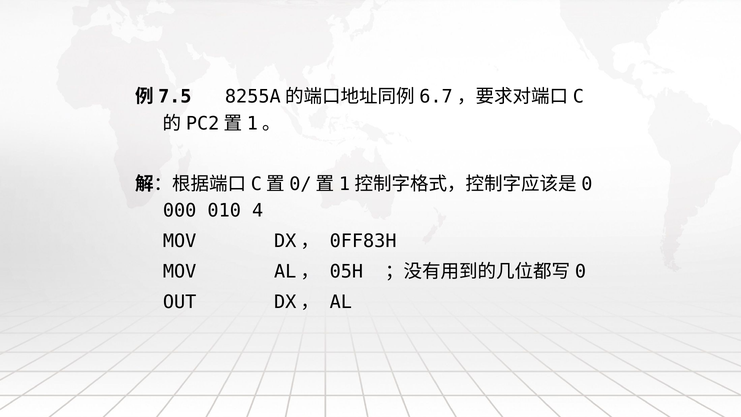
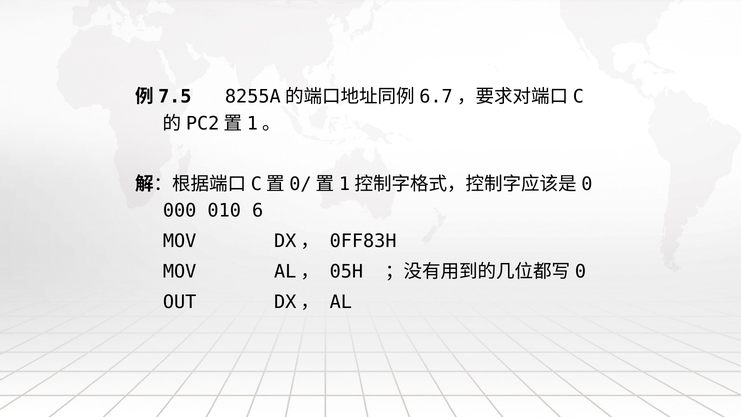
4: 4 -> 6
